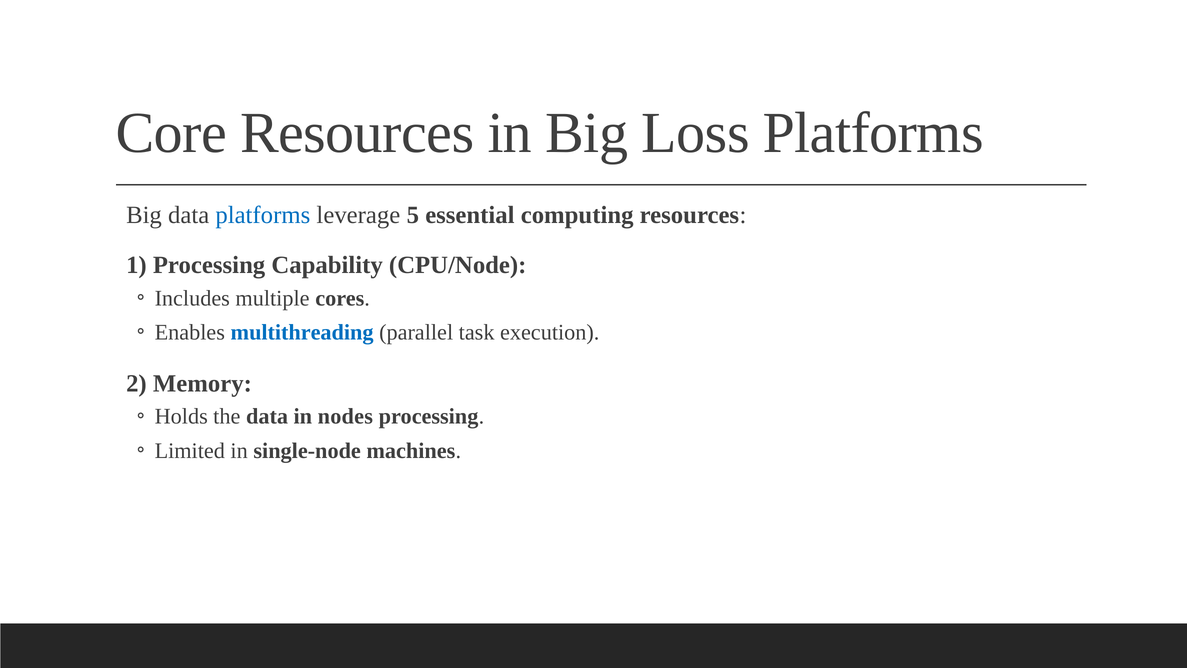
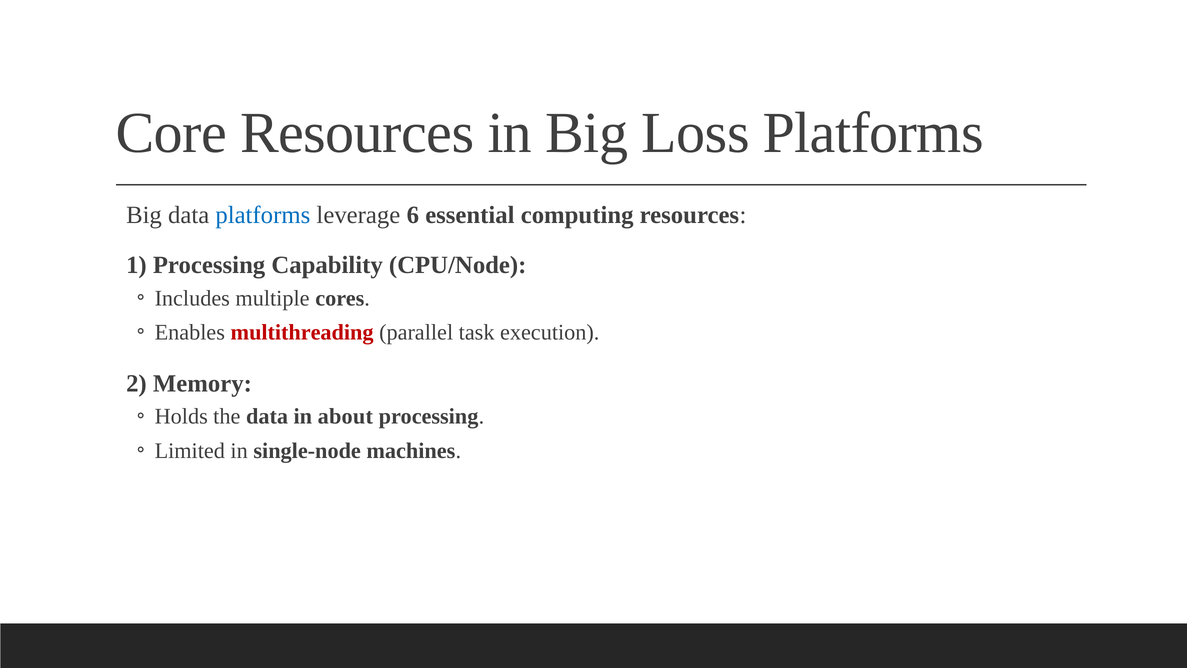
5: 5 -> 6
multithreading colour: blue -> red
nodes: nodes -> about
